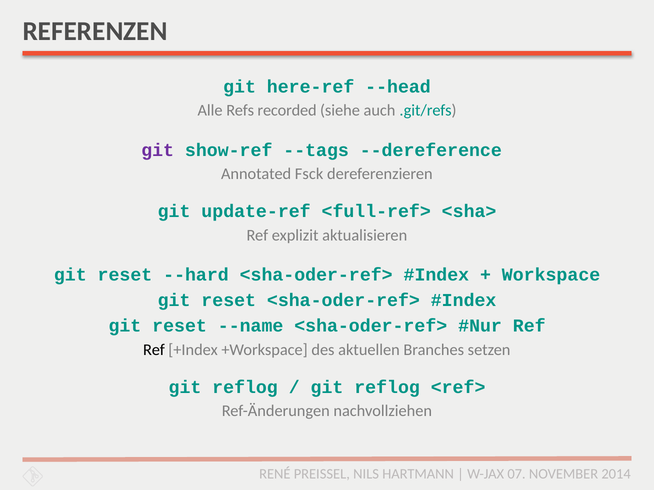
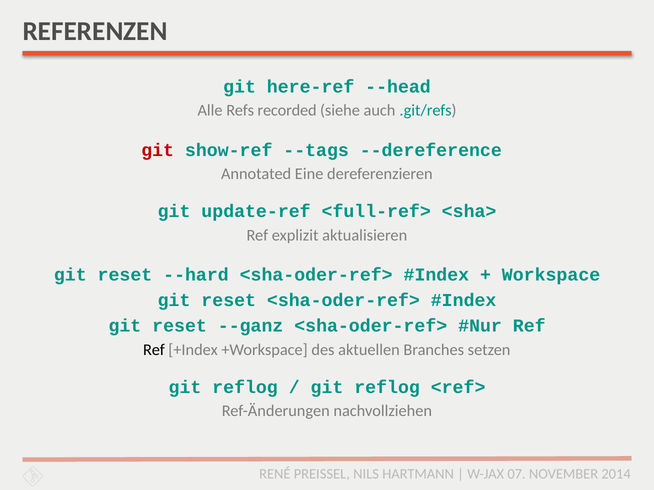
git at (158, 150) colour: purple -> red
Fsck: Fsck -> Eine
--name: --name -> --ganz
